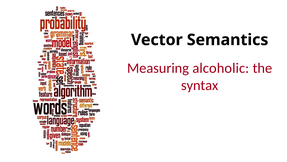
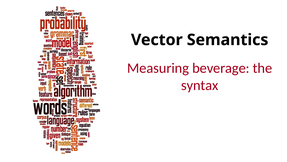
alcoholic: alcoholic -> beverage
